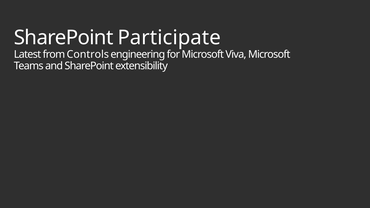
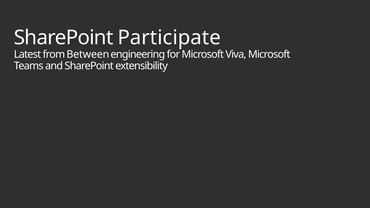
Controls: Controls -> Between
